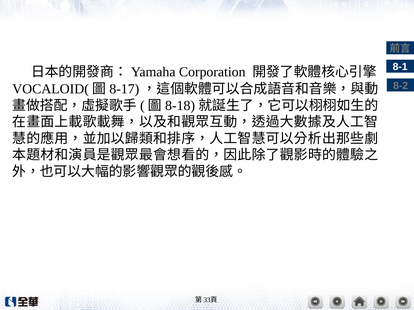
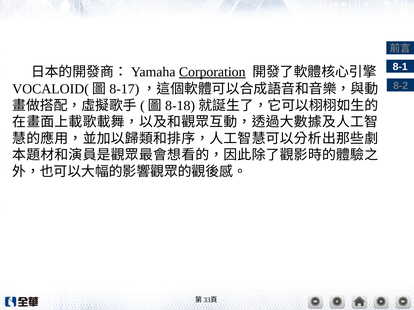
Corporation underline: none -> present
